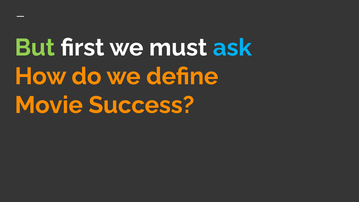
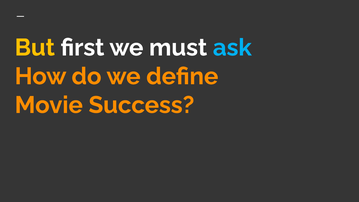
But colour: light green -> yellow
